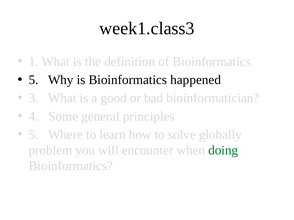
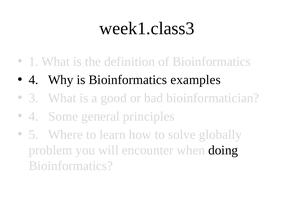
5 at (34, 80): 5 -> 4
happened: happened -> examples
doing colour: green -> black
